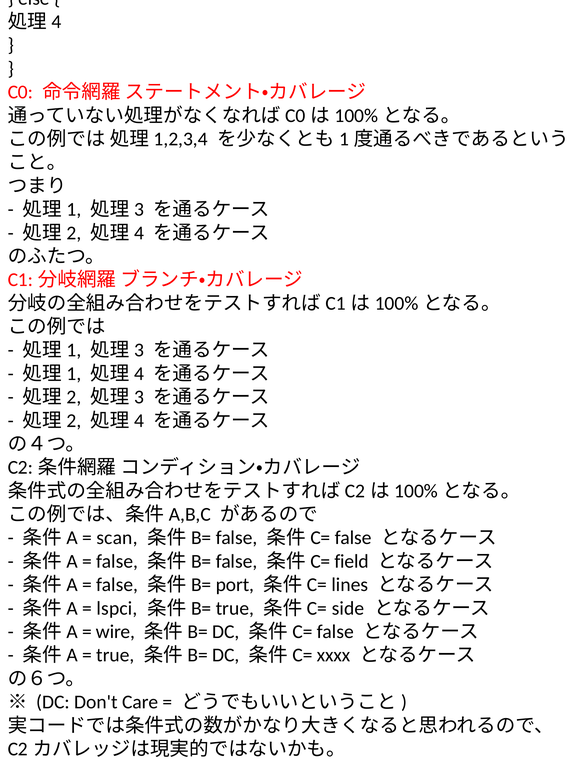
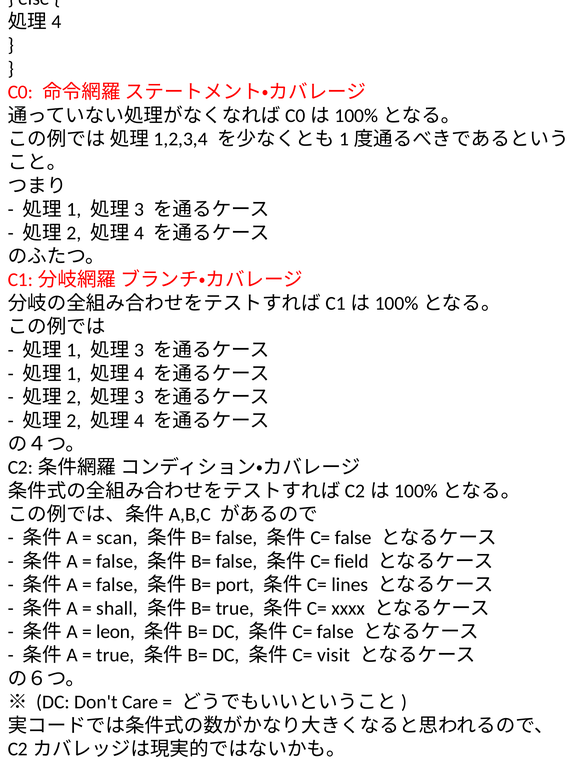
lspci: lspci -> shall
side: side -> xxxx
wire: wire -> leon
xxxx: xxxx -> visit
